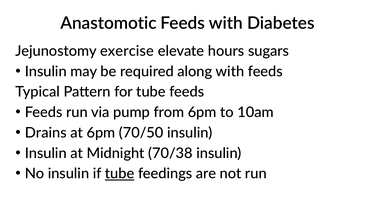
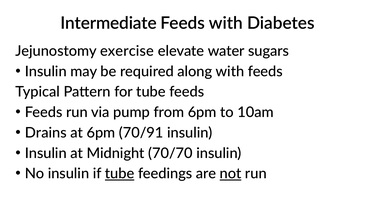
Anastomotic: Anastomotic -> Intermediate
hours: hours -> water
70/50: 70/50 -> 70/91
70/38: 70/38 -> 70/70
not underline: none -> present
